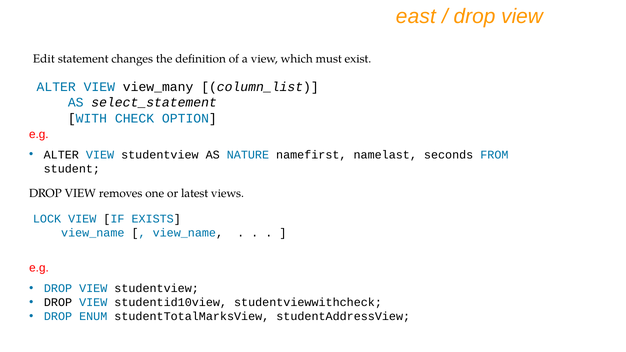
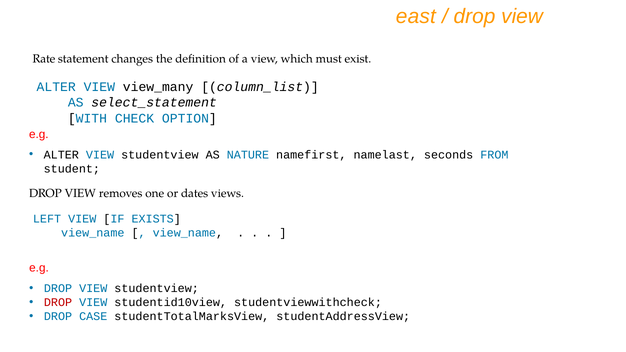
Edit: Edit -> Rate
latest: latest -> dates
LOCK: LOCK -> LEFT
DROP at (58, 303) colour: black -> red
ENUM: ENUM -> CASE
